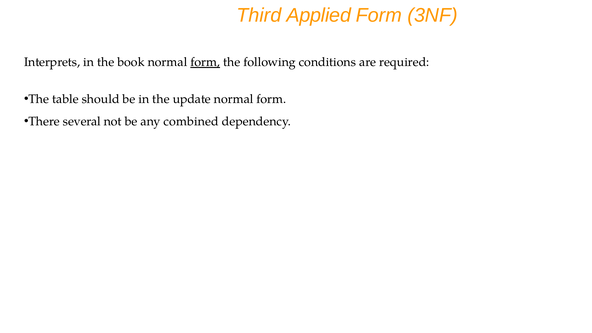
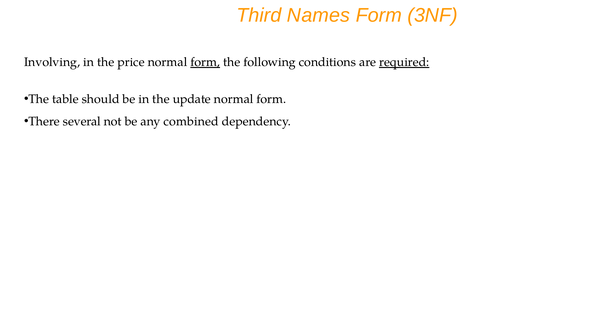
Applied: Applied -> Names
Interprets: Interprets -> Involving
book: book -> price
required underline: none -> present
